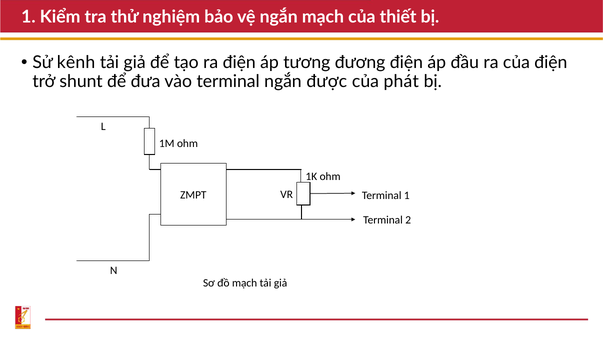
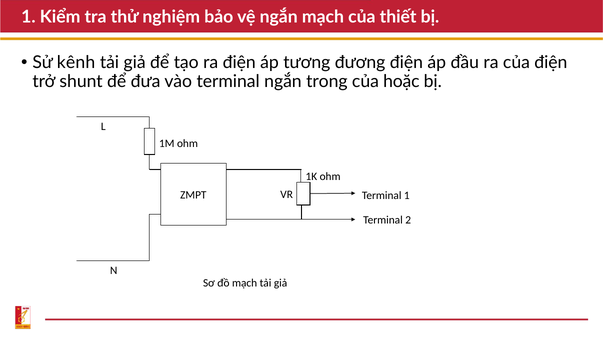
được: được -> trong
phát: phát -> hoặc
